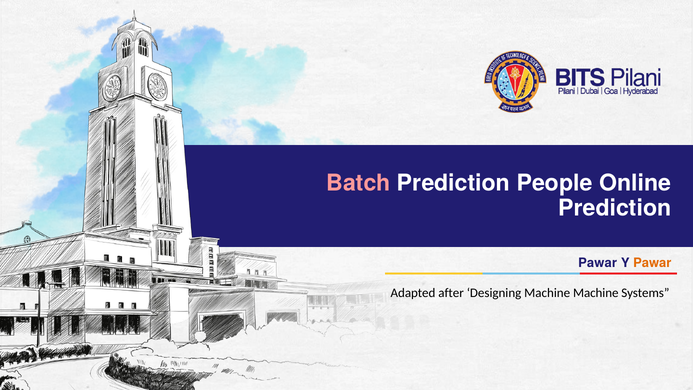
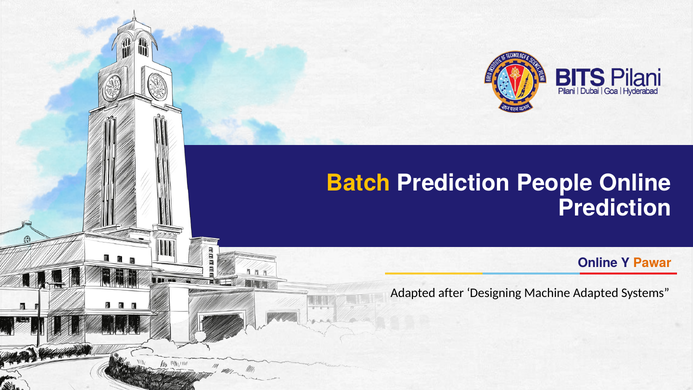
Batch colour: pink -> yellow
Pawar at (598, 263): Pawar -> Online
Machine Machine: Machine -> Adapted
